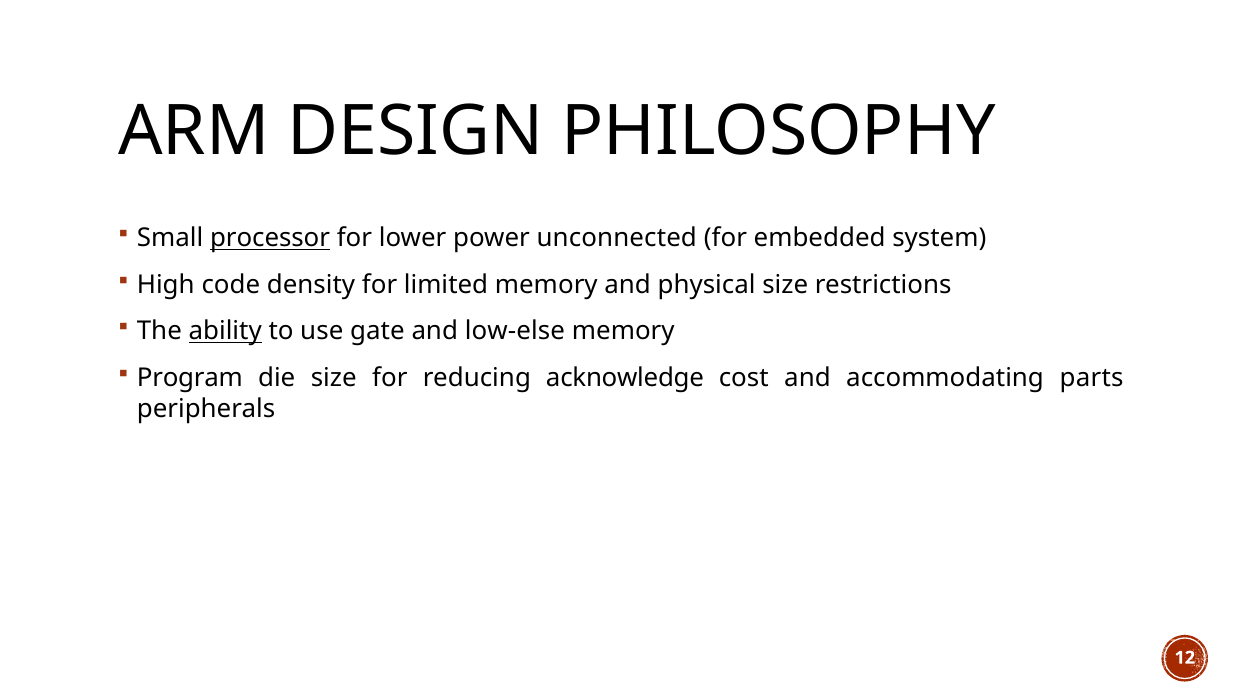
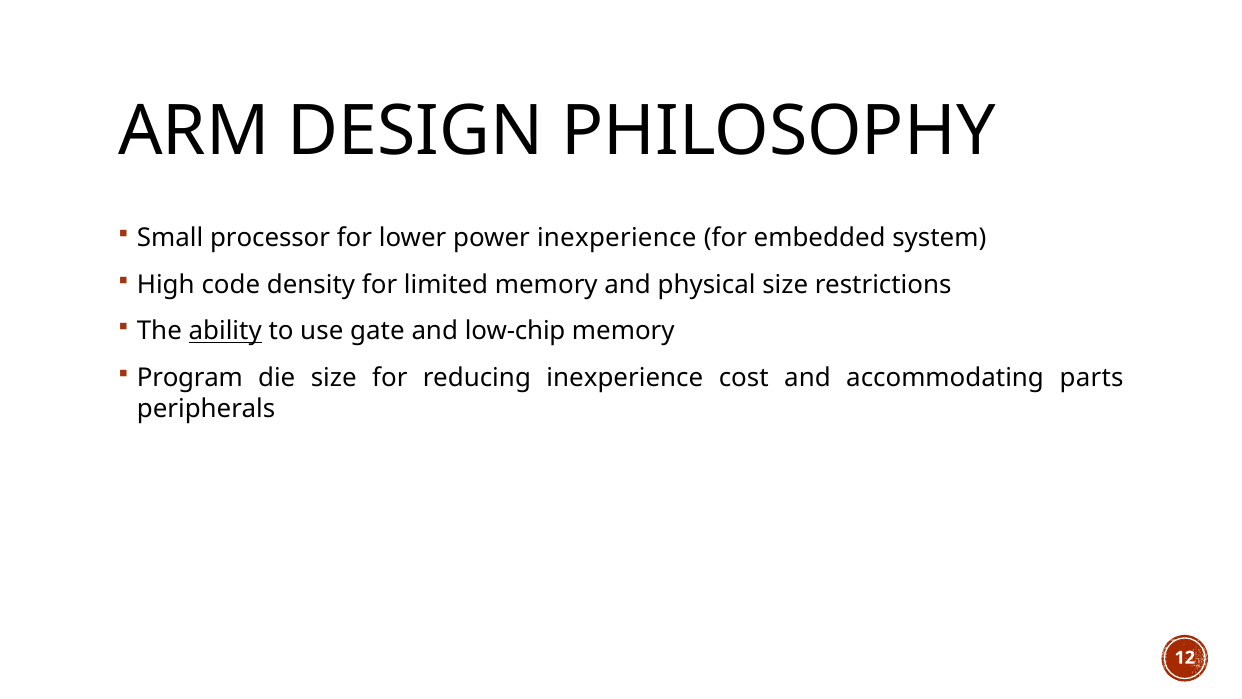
processor underline: present -> none
power unconnected: unconnected -> inexperience
low-else: low-else -> low-chip
reducing acknowledge: acknowledge -> inexperience
